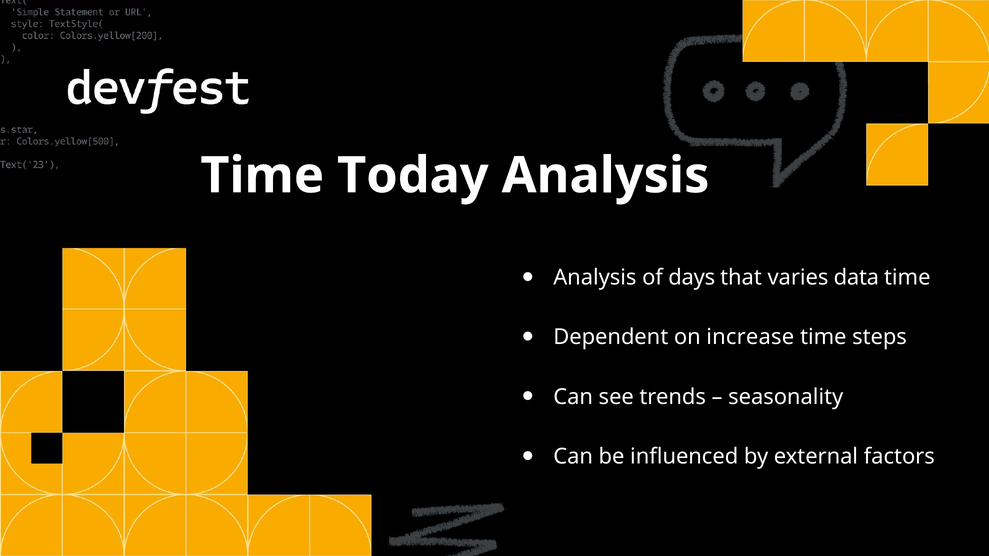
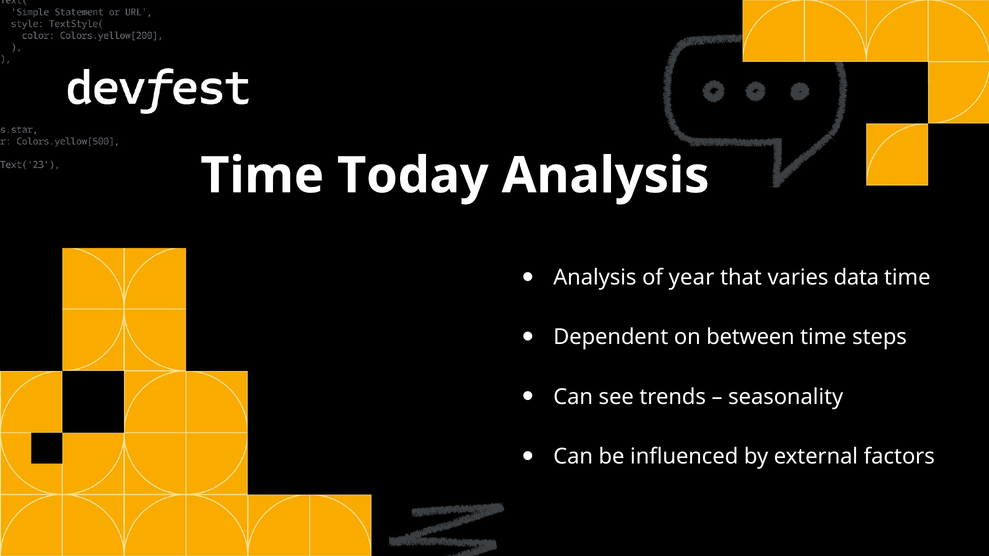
days: days -> year
increase: increase -> between
